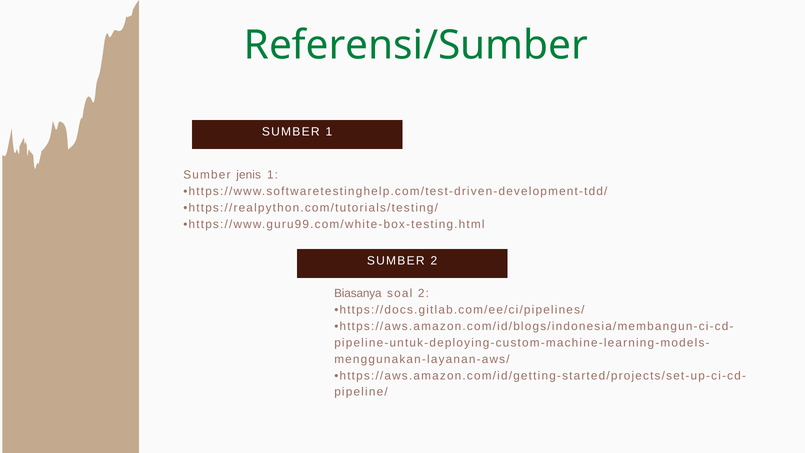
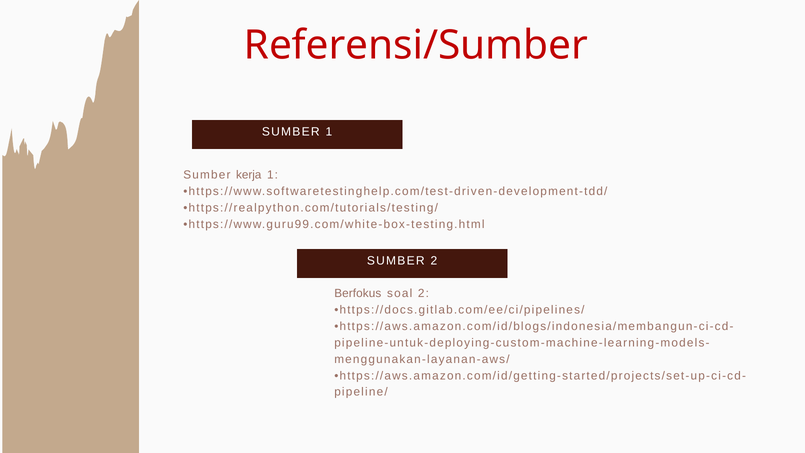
Referensi/Sumber colour: green -> red
jenis: jenis -> kerja
Biasanya: Biasanya -> Berfokus
